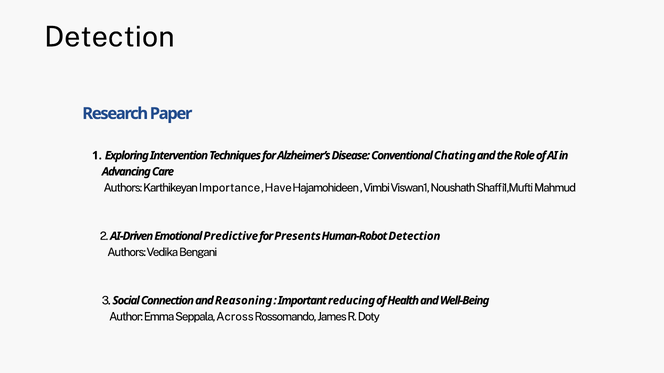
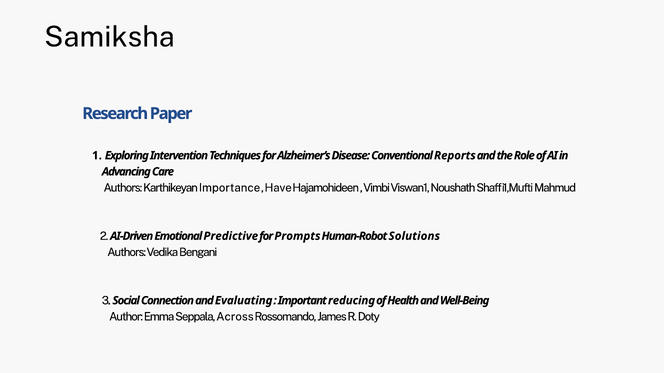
Detection at (109, 37): Detection -> Samiksha
Chating: Chating -> Reports
Presents: Presents -> Prompts
Human-Robot Detection: Detection -> Solutions
Reasoning: Reasoning -> Evaluating
